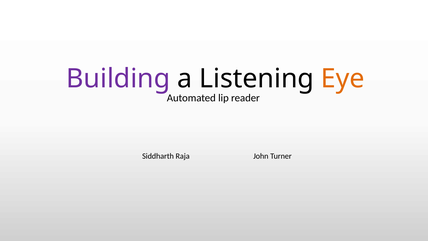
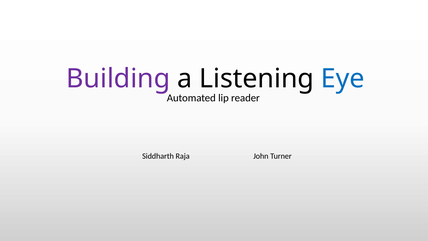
Eye colour: orange -> blue
